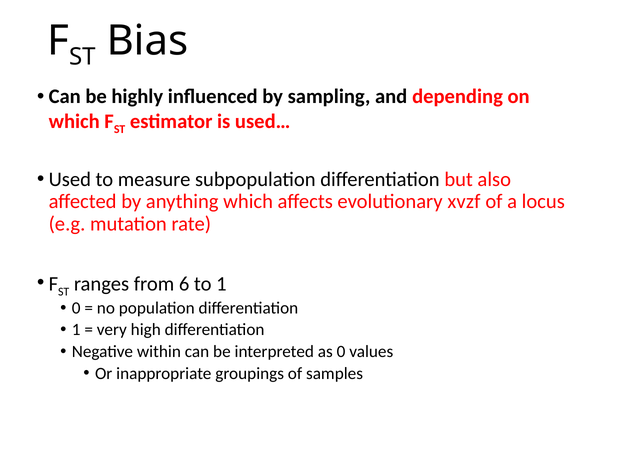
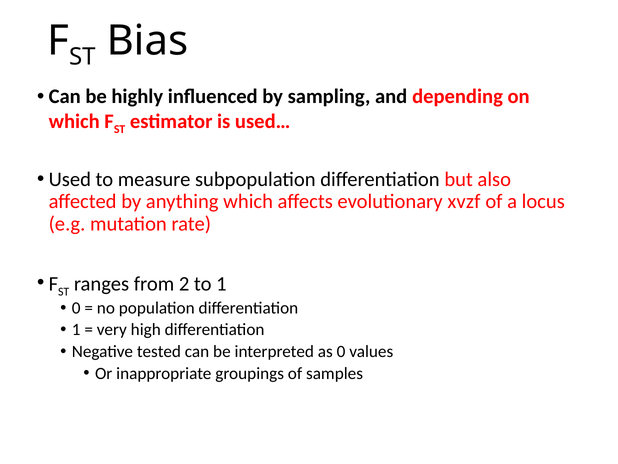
6: 6 -> 2
within: within -> tested
